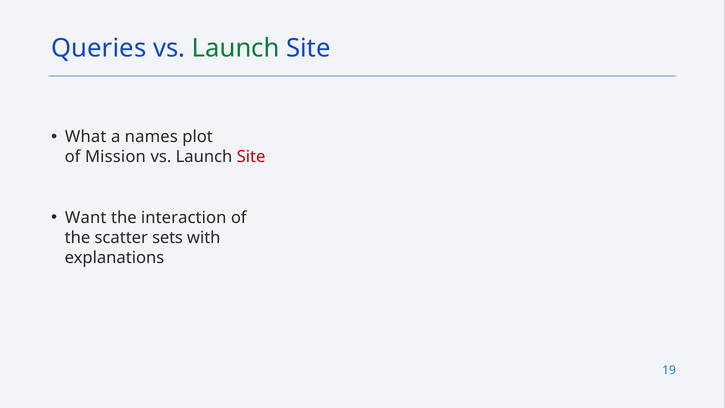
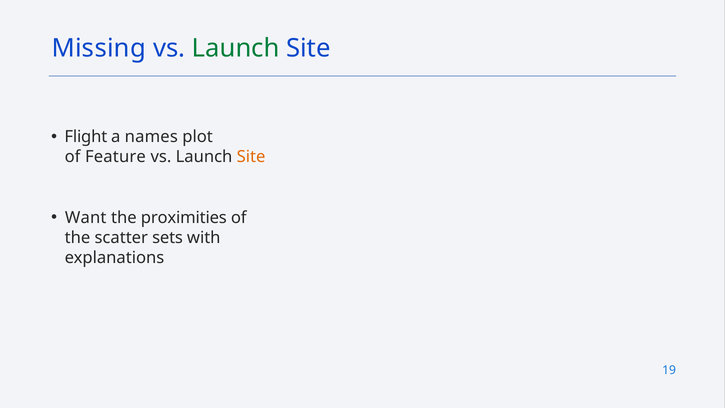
Queries: Queries -> Missing
What: What -> Flight
Mission: Mission -> Feature
Site at (251, 157) colour: red -> orange
interaction: interaction -> proximities
